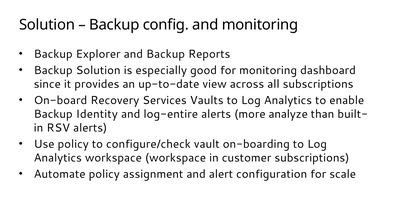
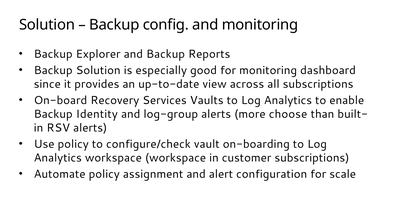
log-entire: log-entire -> log-group
analyze: analyze -> choose
